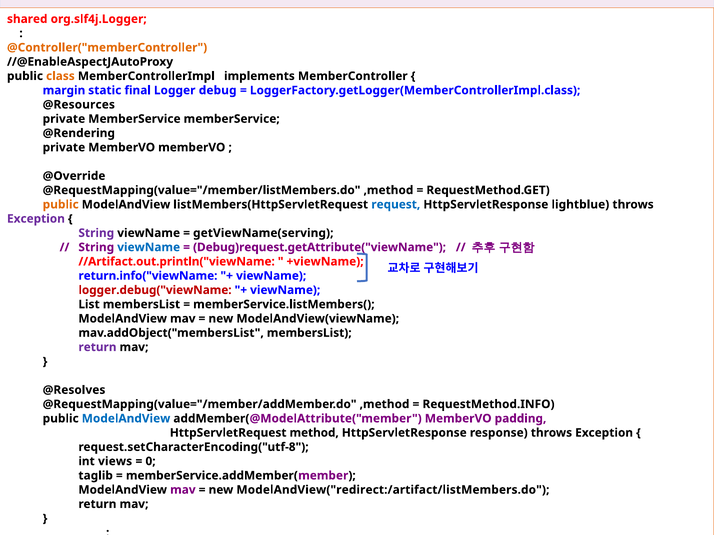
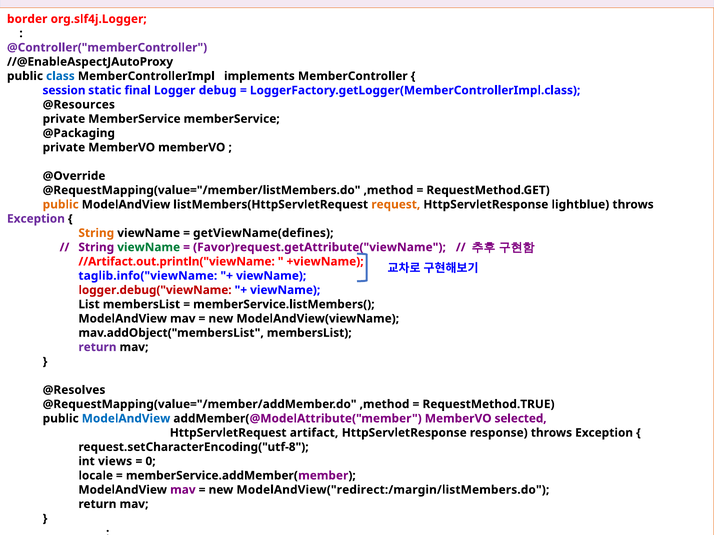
shared: shared -> border
@Controller("memberController colour: orange -> purple
class colour: orange -> blue
margin: margin -> session
@Rendering: @Rendering -> @Packaging
request colour: blue -> orange
String at (96, 233) colour: purple -> orange
getViewName(serving: getViewName(serving -> getViewName(defines
viewName at (149, 247) colour: blue -> green
Debug)request.getAttribute("viewName: Debug)request.getAttribute("viewName -> Favor)request.getAttribute("viewName
return.info("viewName: return.info("viewName -> taglib.info("viewName
RequestMethod.INFO: RequestMethod.INFO -> RequestMethod.TRUE
padding: padding -> selected
method: method -> artifact
taglib: taglib -> locale
ModelAndView("redirect:/artifact/listMembers.do: ModelAndView("redirect:/artifact/listMembers.do -> ModelAndView("redirect:/margin/listMembers.do
